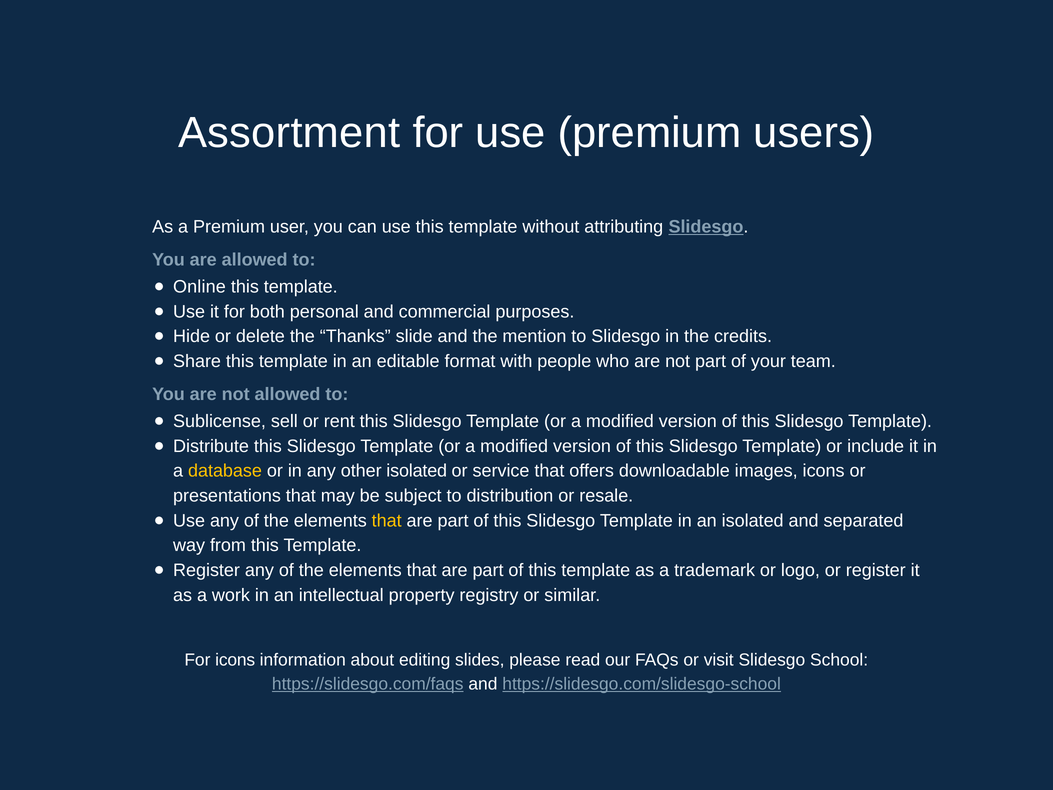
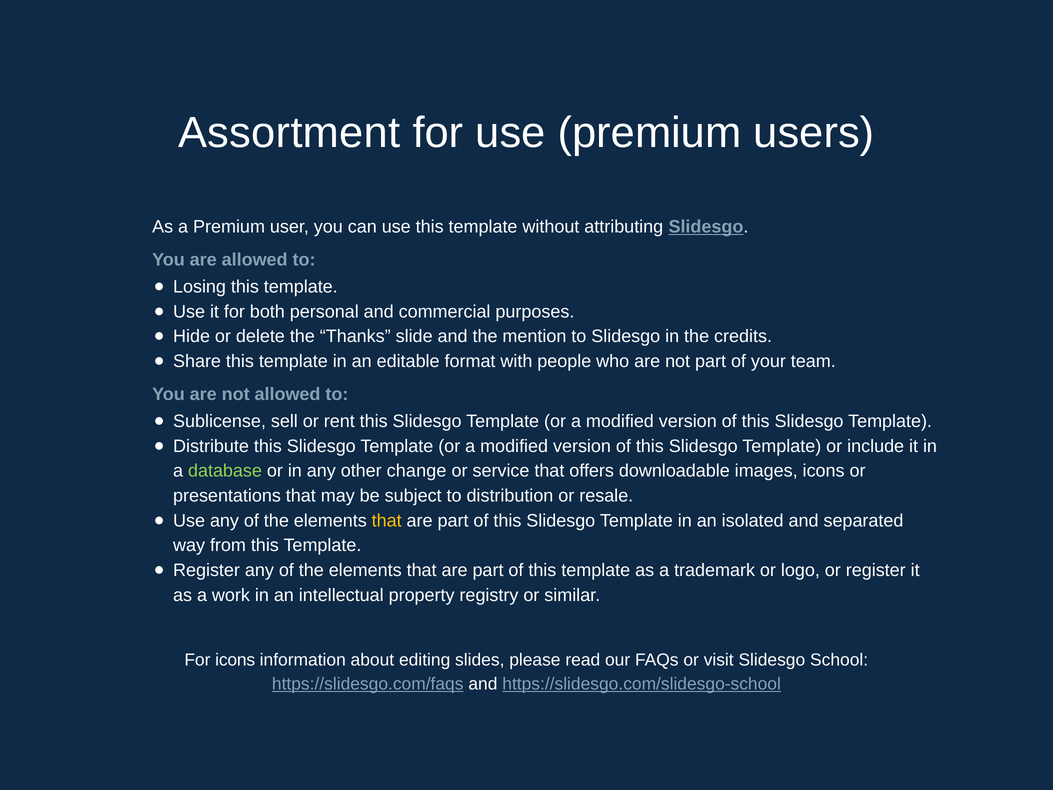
Online: Online -> Losing
database colour: yellow -> light green
other isolated: isolated -> change
